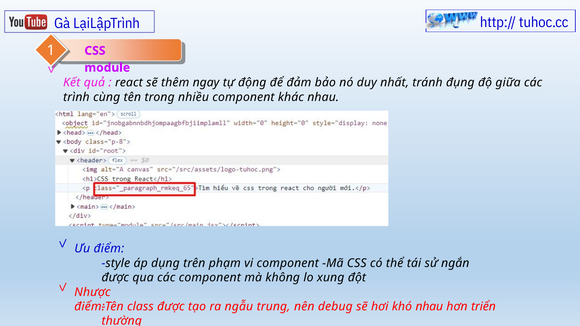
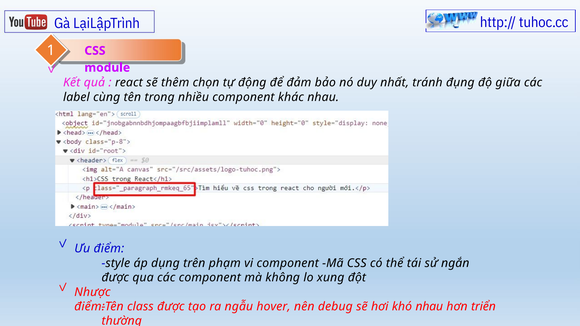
ngay: ngay -> chọn
trình: trình -> label
trung: trung -> hover
